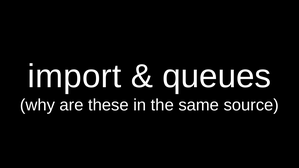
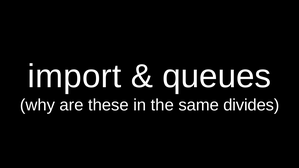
source: source -> divides
